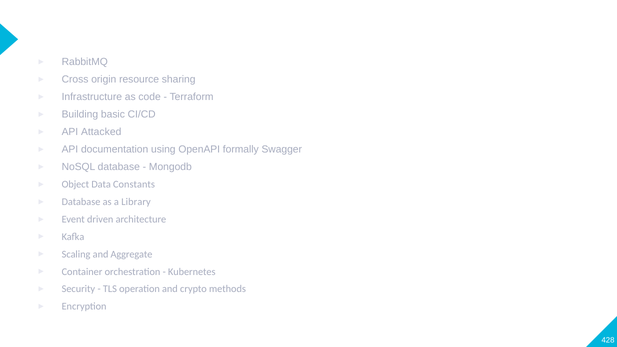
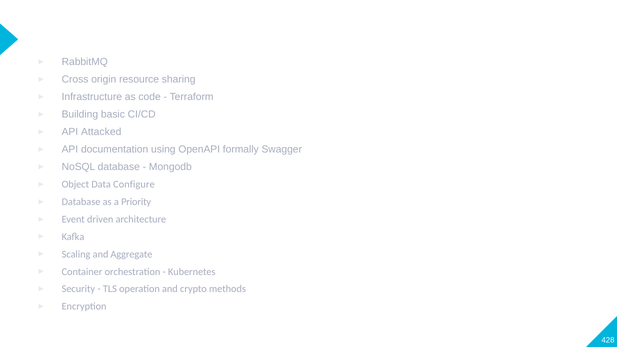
Constants: Constants -> Configure
Library: Library -> Priority
